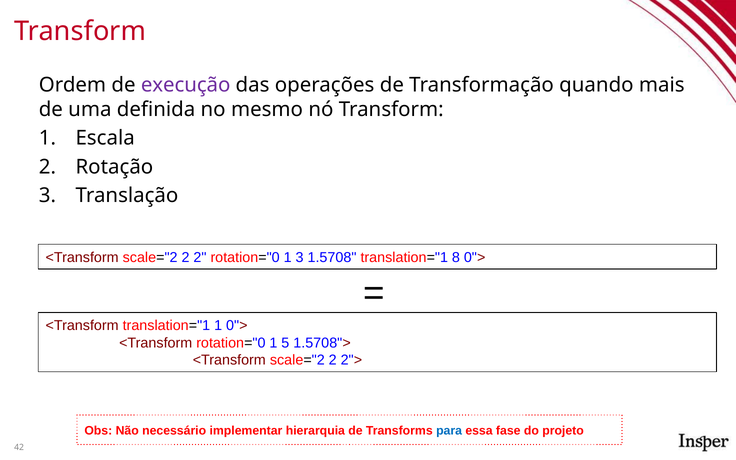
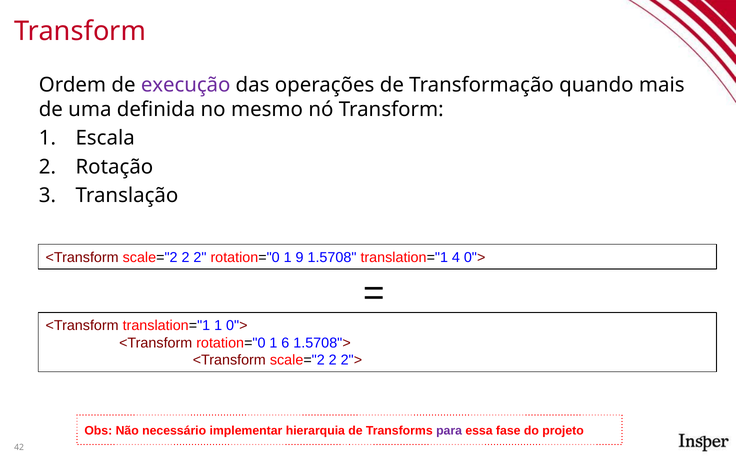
1 3: 3 -> 9
8: 8 -> 4
5: 5 -> 6
para colour: blue -> purple
